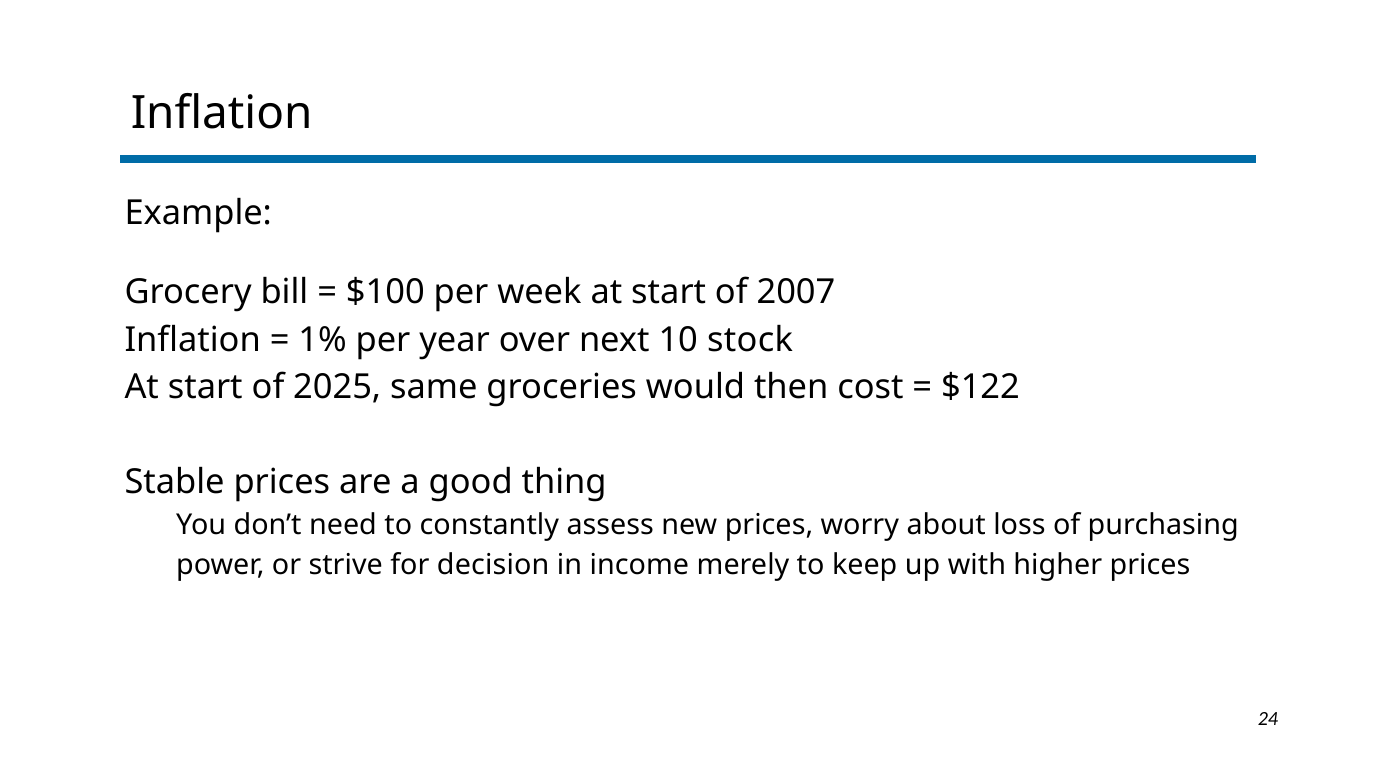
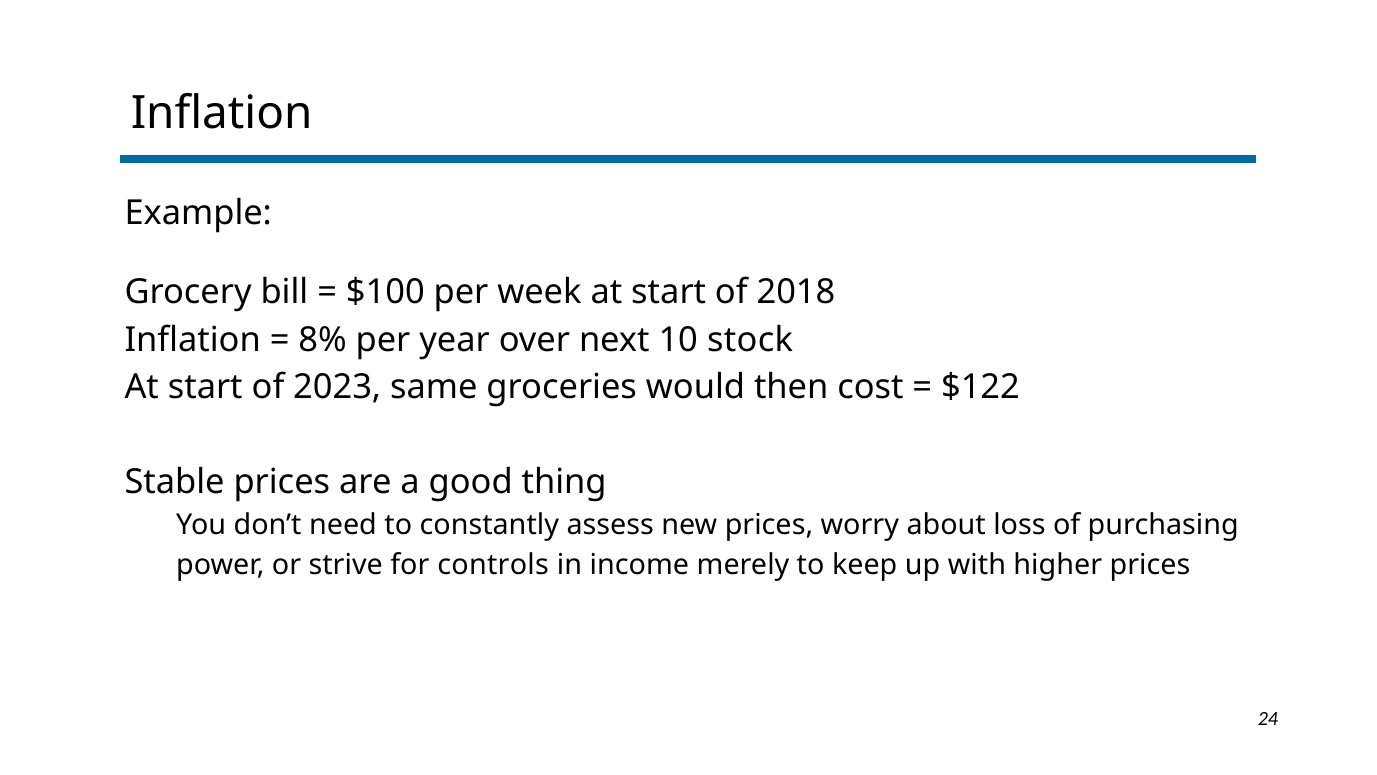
2007: 2007 -> 2018
1%: 1% -> 8%
2025: 2025 -> 2023
decision: decision -> controls
